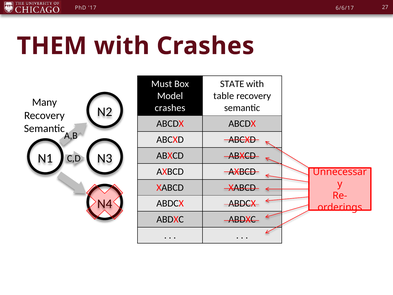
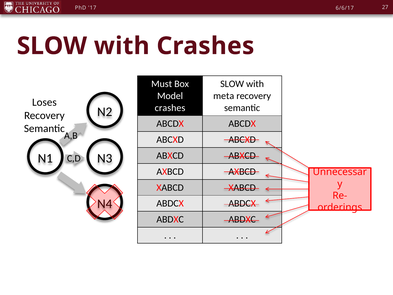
THEM at (52, 46): THEM -> SLOW
STATE at (232, 84): STATE -> SLOW
table: table -> meta
Many: Many -> Loses
